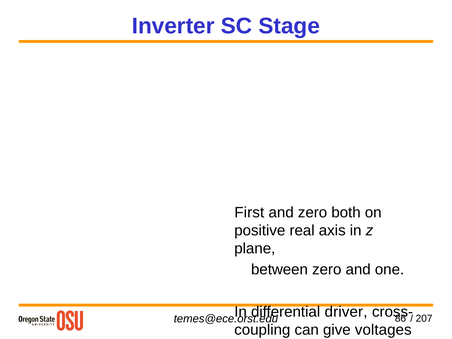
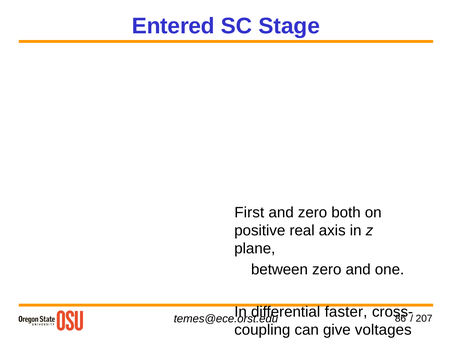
Inverter: Inverter -> Entered
driver: driver -> faster
